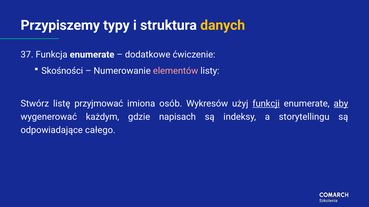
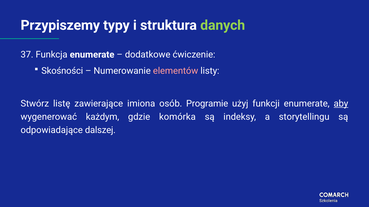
danych colour: yellow -> light green
przyjmować: przyjmować -> zawierające
Wykresów: Wykresów -> Programie
funkcji underline: present -> none
napisach: napisach -> komórka
całego: całego -> dalszej
